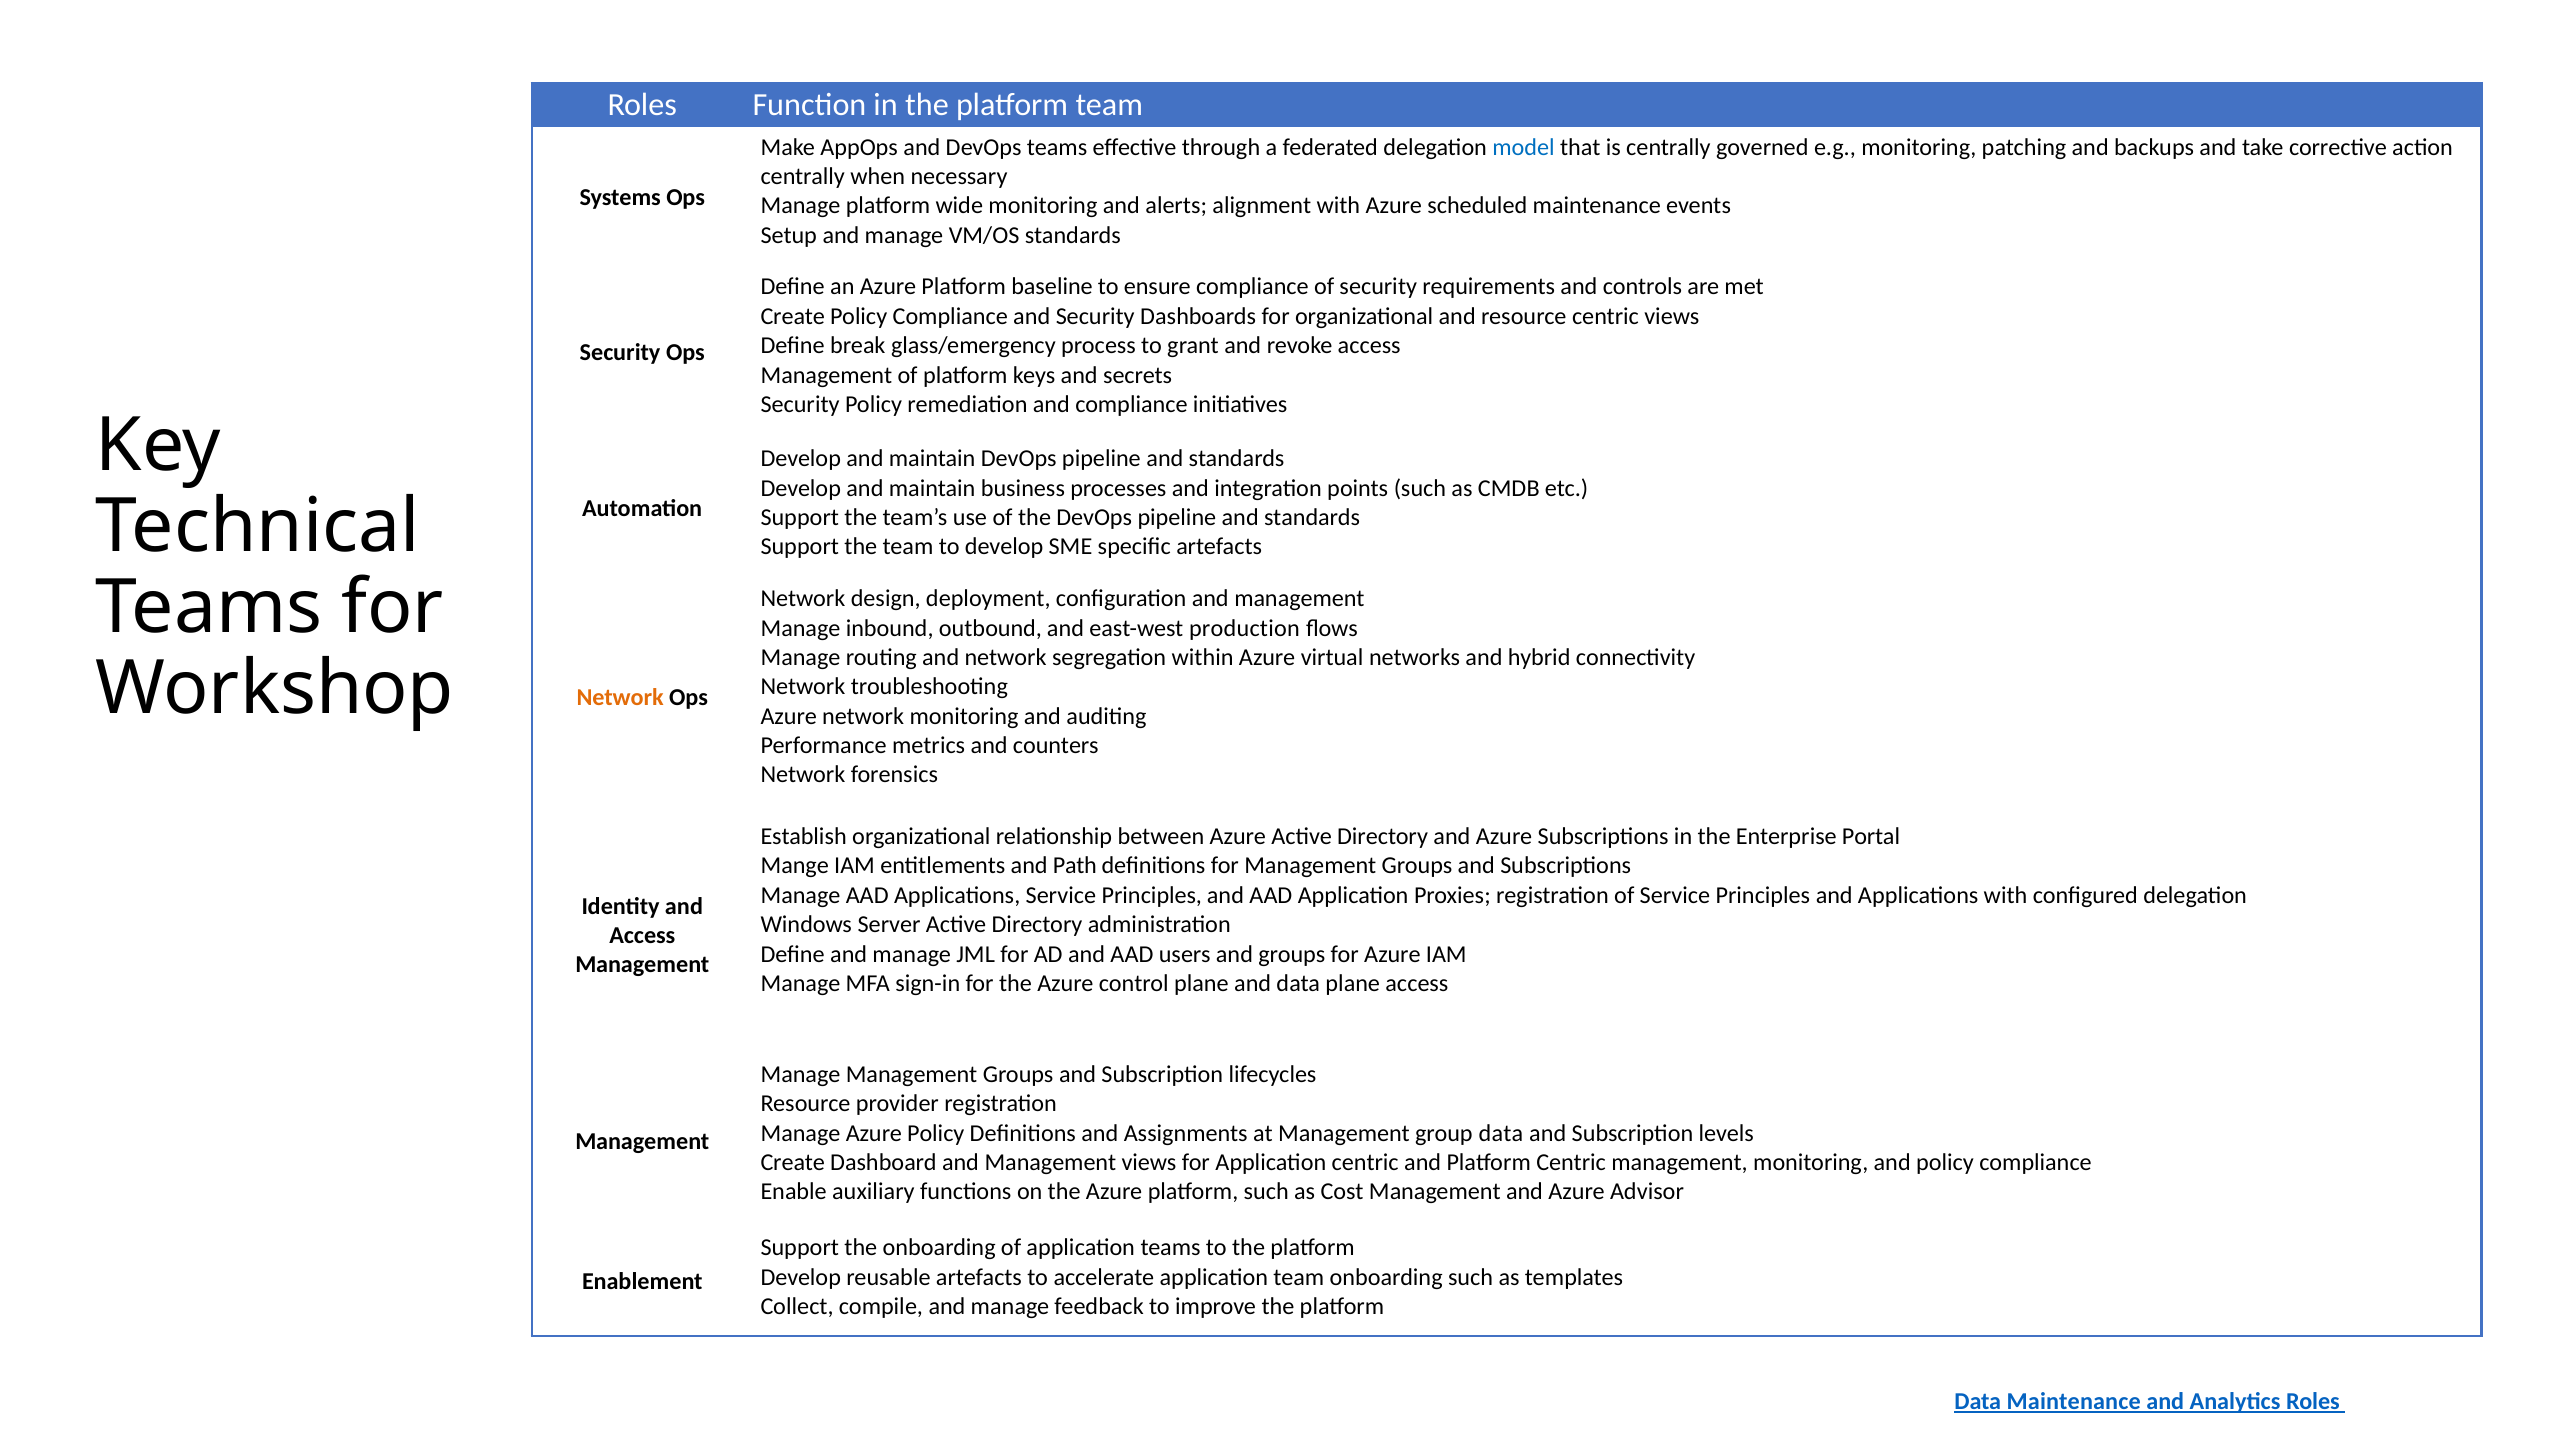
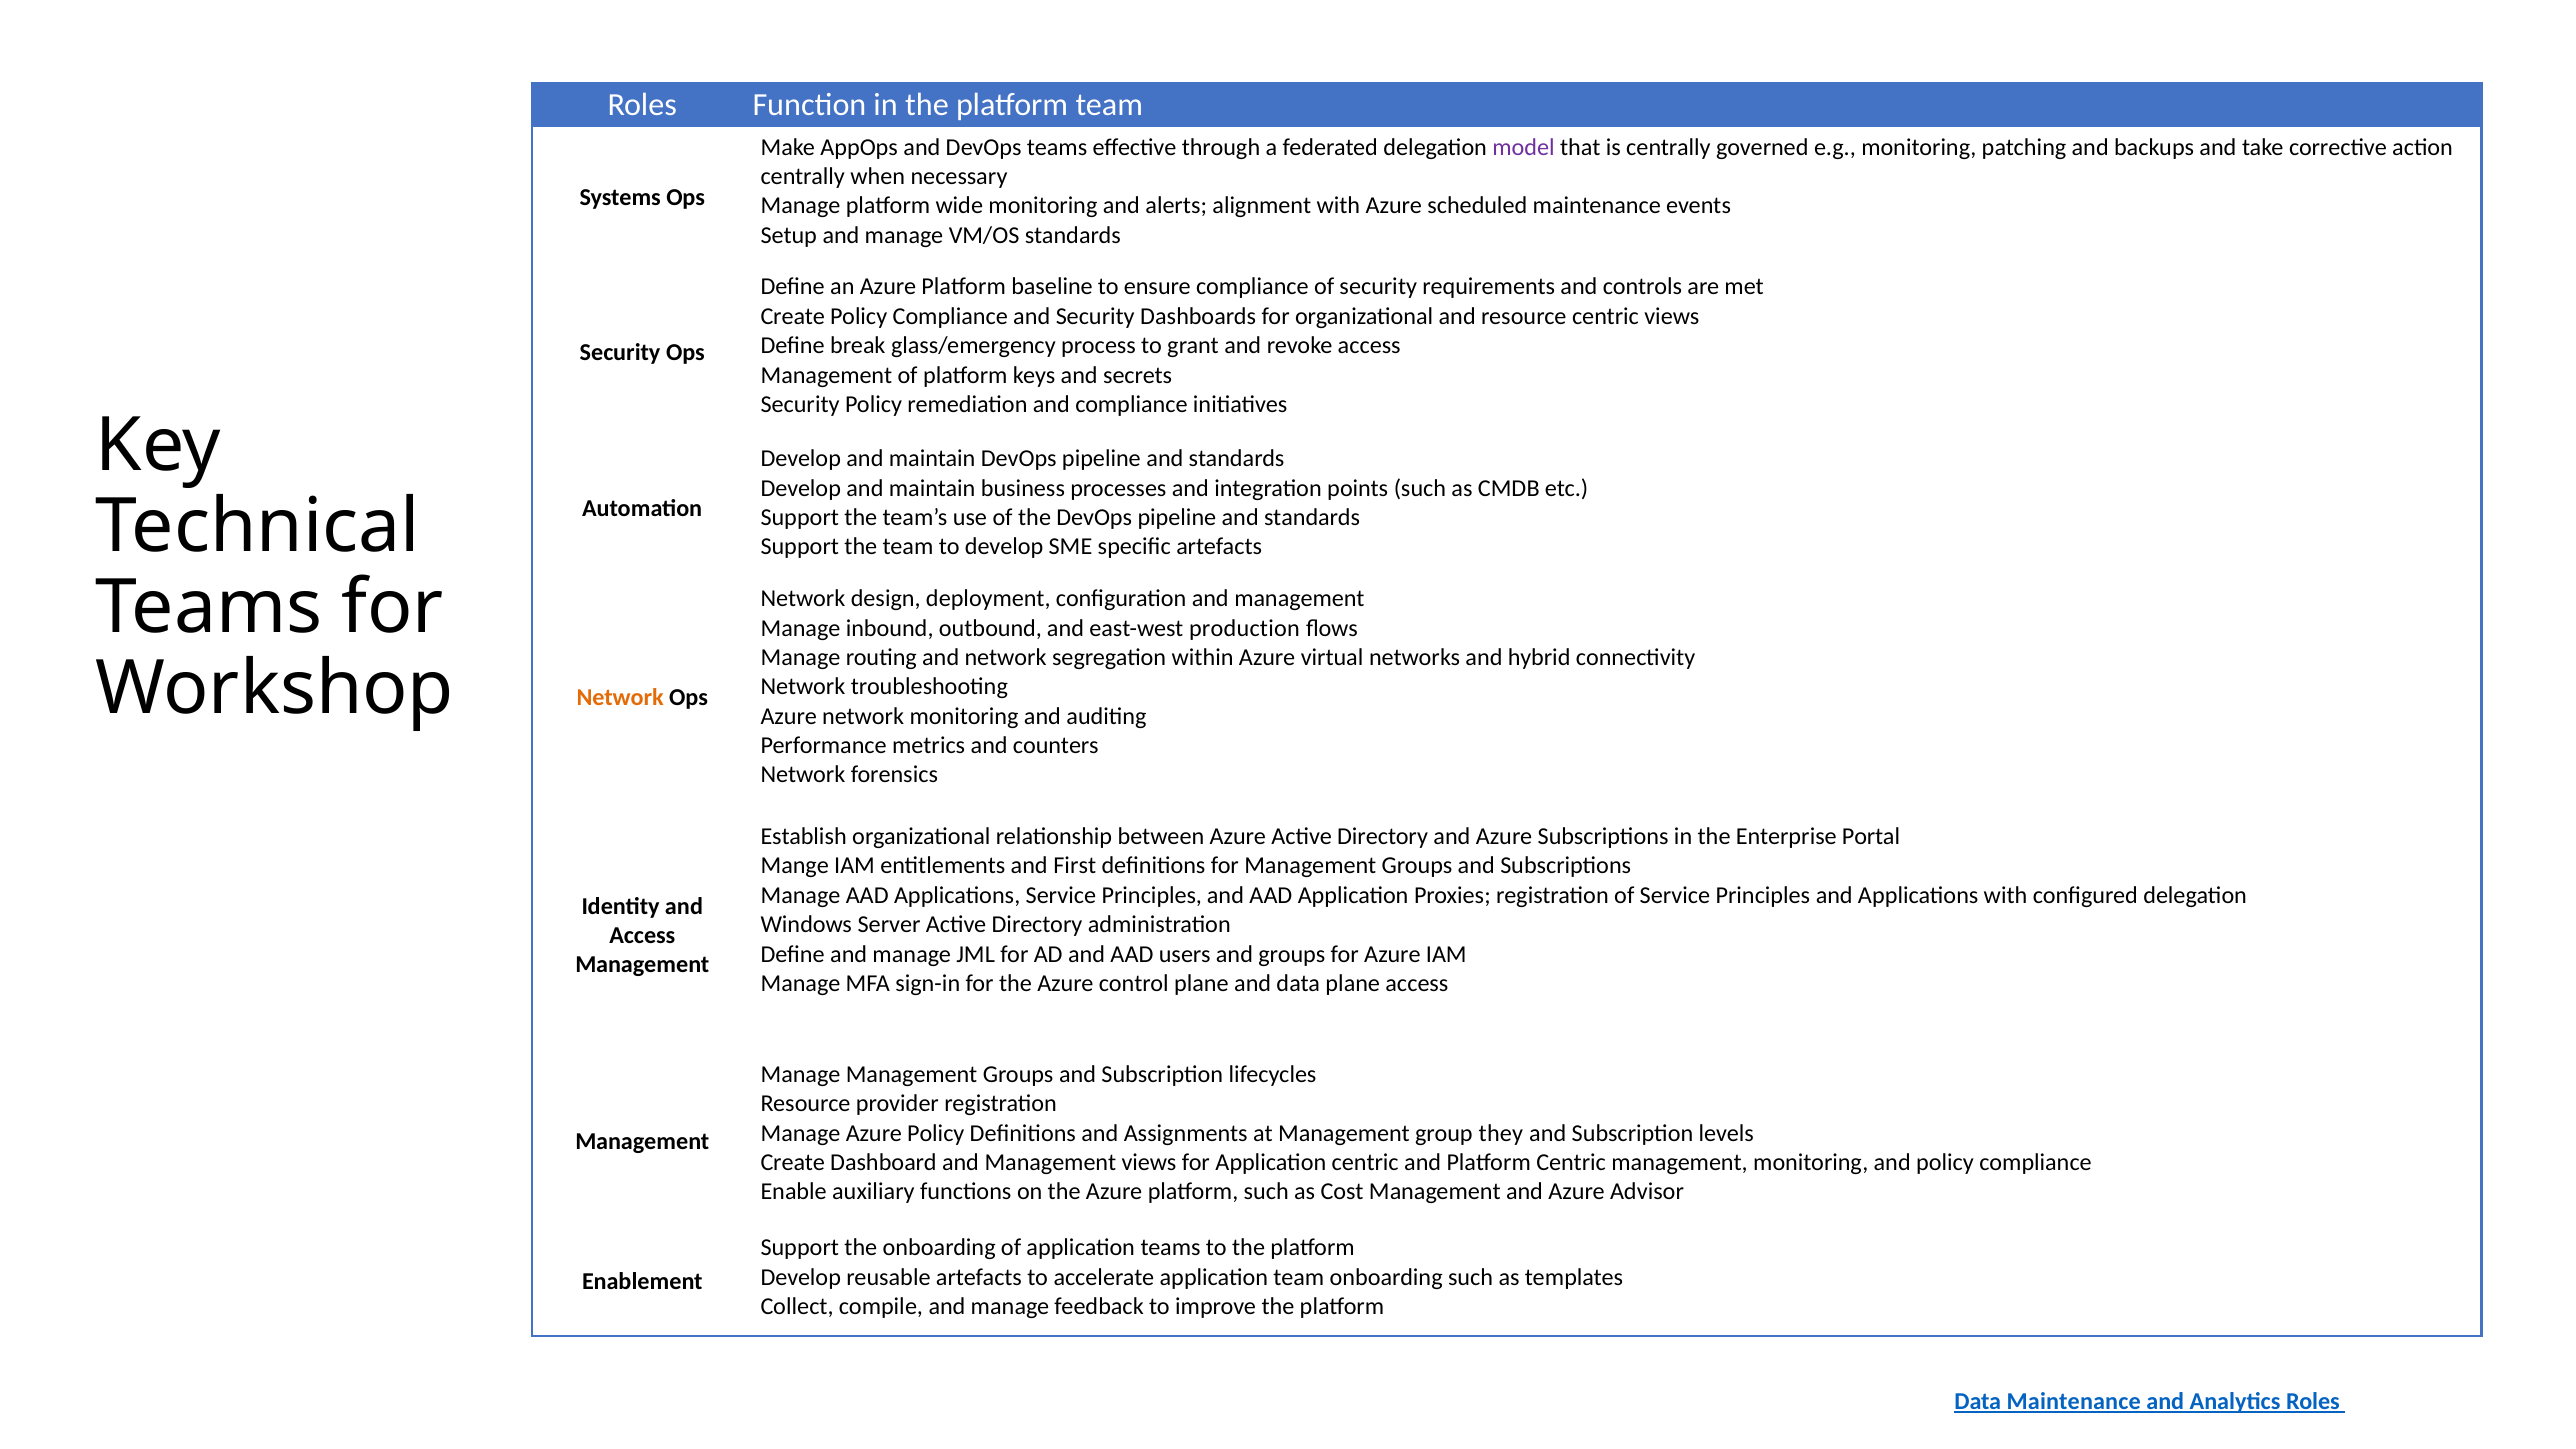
model colour: blue -> purple
Path: Path -> First
group data: data -> they
